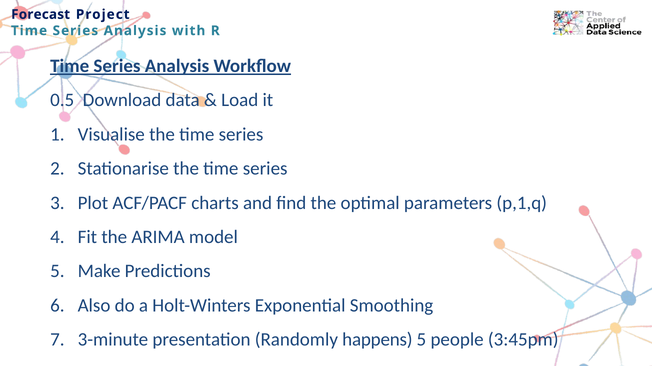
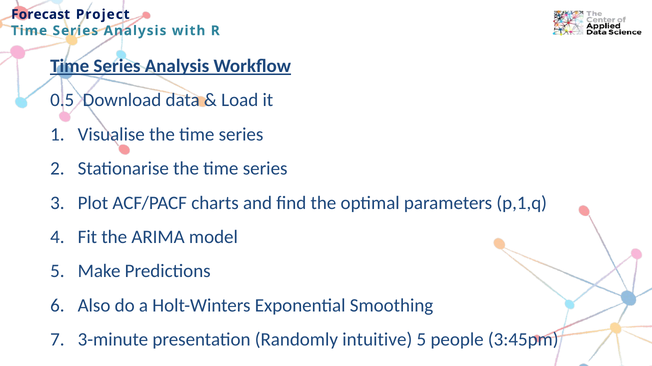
happens: happens -> intuitive
